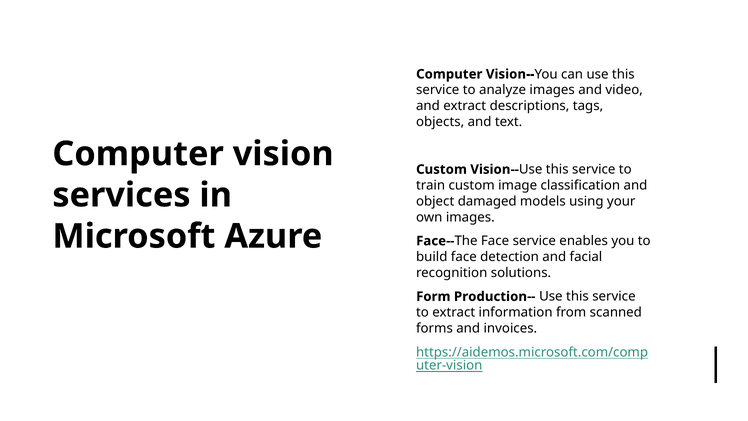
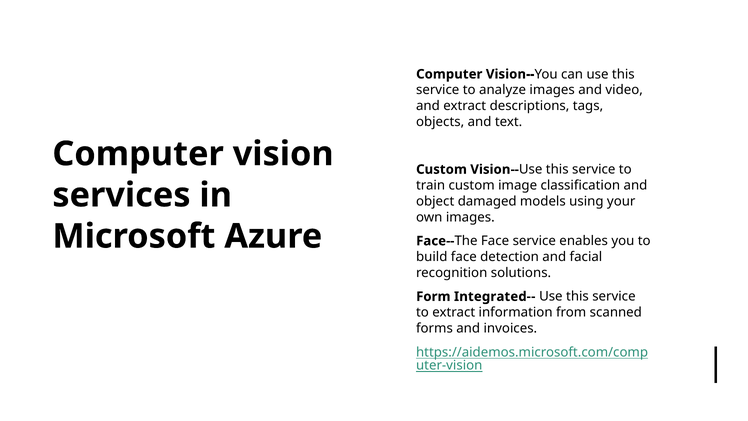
Production--: Production-- -> Integrated--
